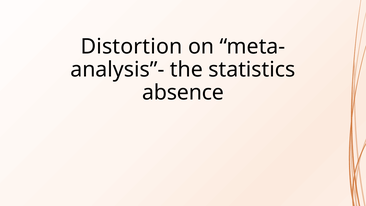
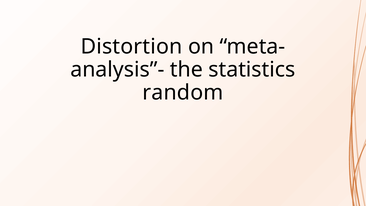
absence: absence -> random
